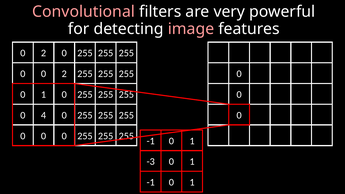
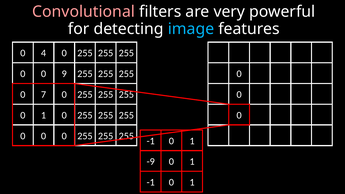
image colour: pink -> light blue
2 at (44, 53): 2 -> 4
0 0 2: 2 -> 9
1 at (44, 95): 1 -> 7
4 at (44, 115): 4 -> 1
-3: -3 -> -9
